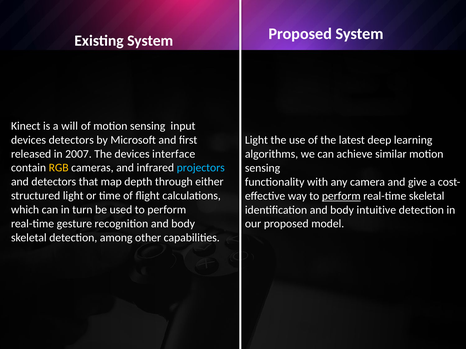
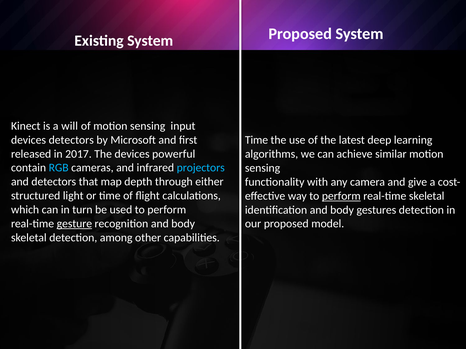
Light at (256, 140): Light -> Time
2007: 2007 -> 2017
interface: interface -> powerful
RGB colour: yellow -> light blue
intuitive: intuitive -> gestures
gesture underline: none -> present
